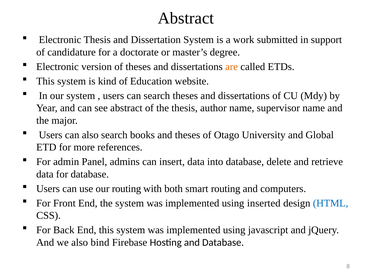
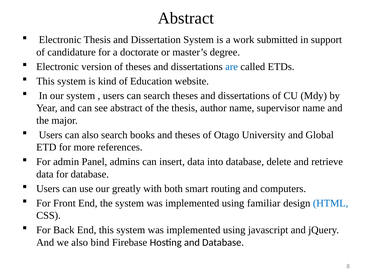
are colour: orange -> blue
our routing: routing -> greatly
inserted: inserted -> familiar
